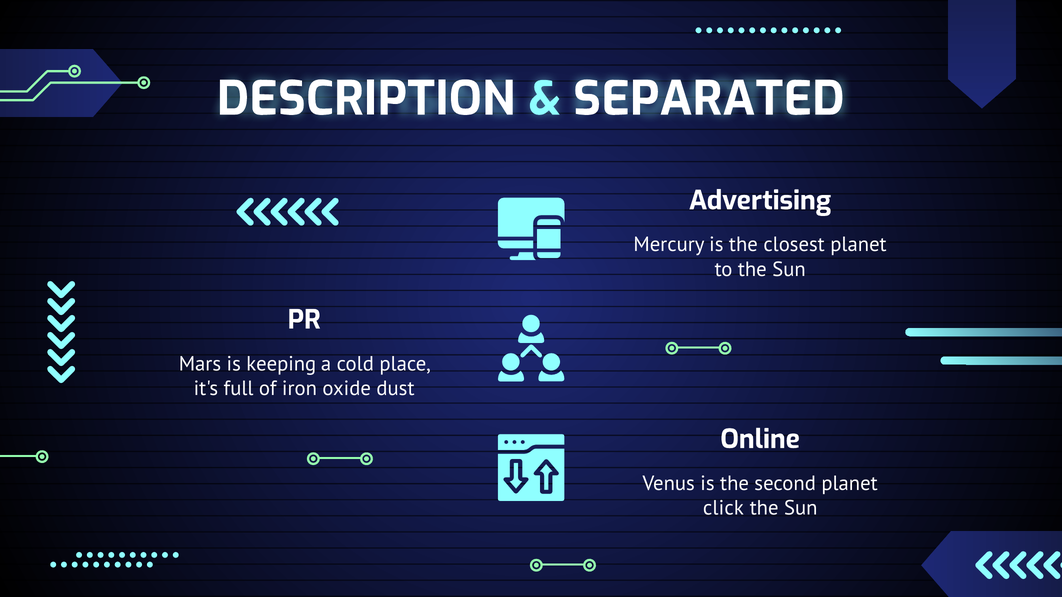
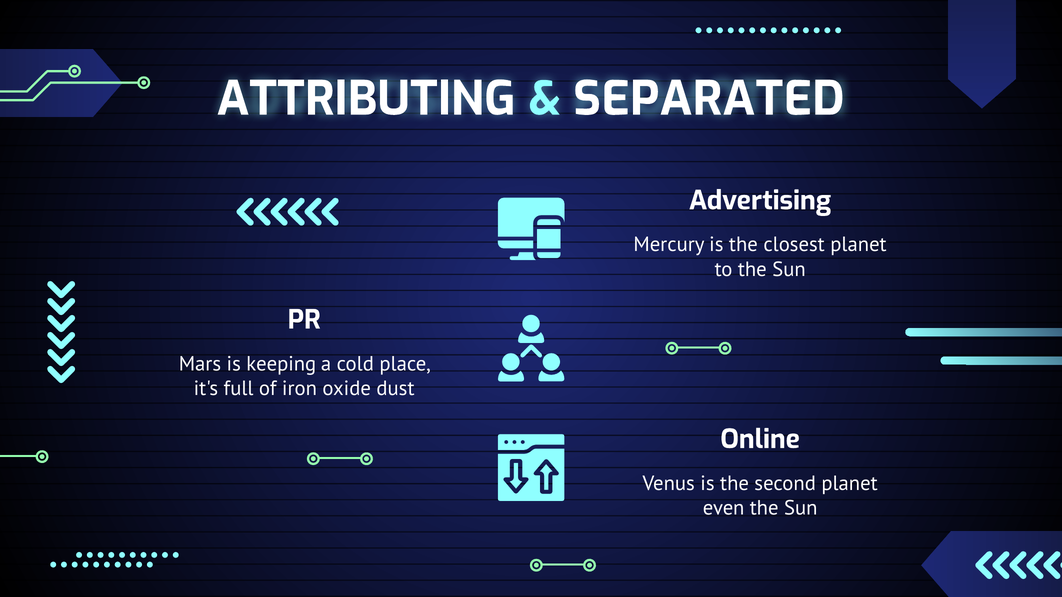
DESCRIPTION: DESCRIPTION -> ATTRIBUTING
click: click -> even
